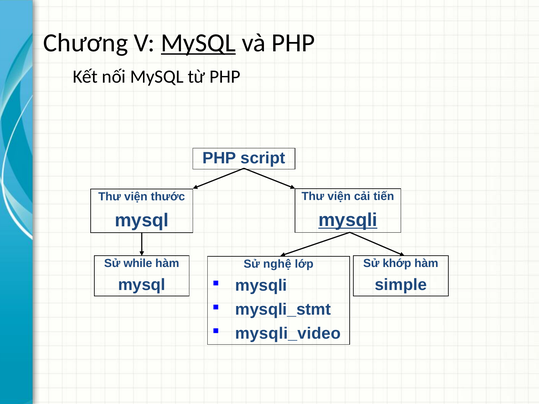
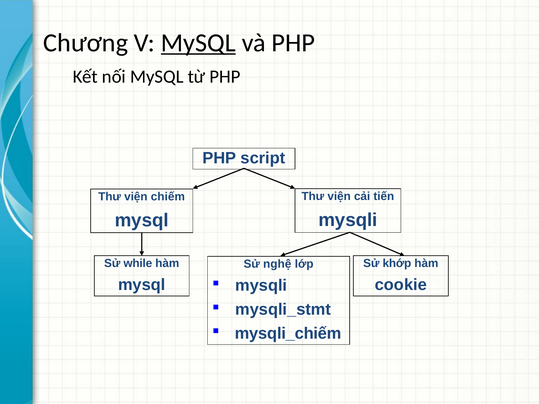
thước: thước -> chiếm
mysqli at (348, 220) underline: present -> none
simple: simple -> cookie
mysqli_video: mysqli_video -> mysqli_chiếm
